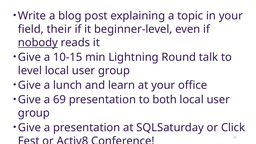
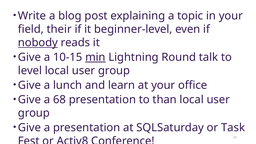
min underline: none -> present
69: 69 -> 68
both: both -> than
Click: Click -> Task
